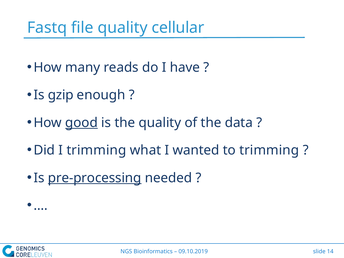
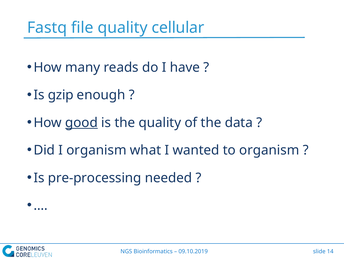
I trimming: trimming -> organism
to trimming: trimming -> organism
pre-processing underline: present -> none
